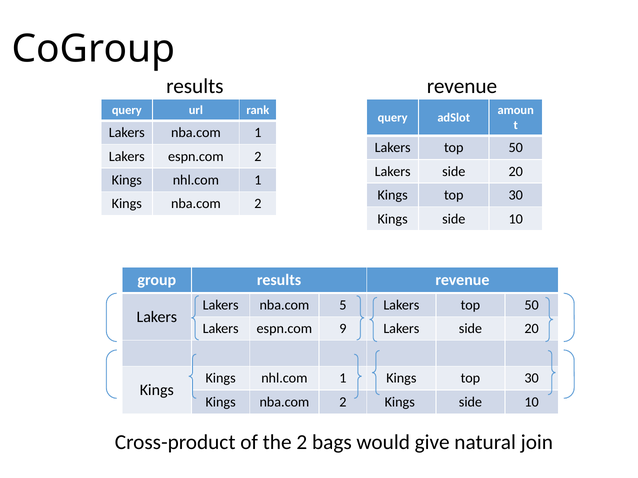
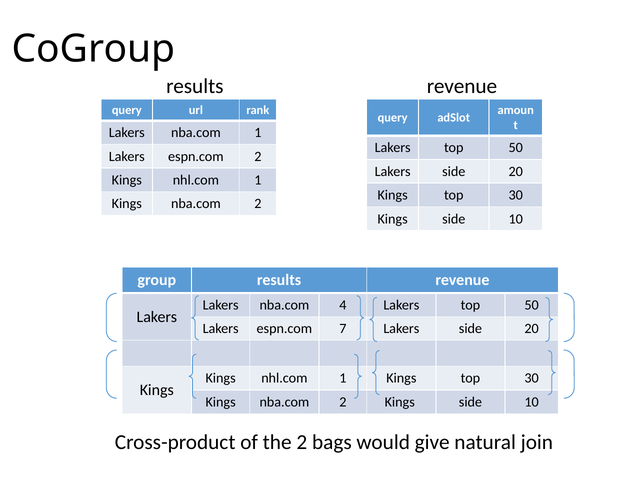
5: 5 -> 4
9: 9 -> 7
